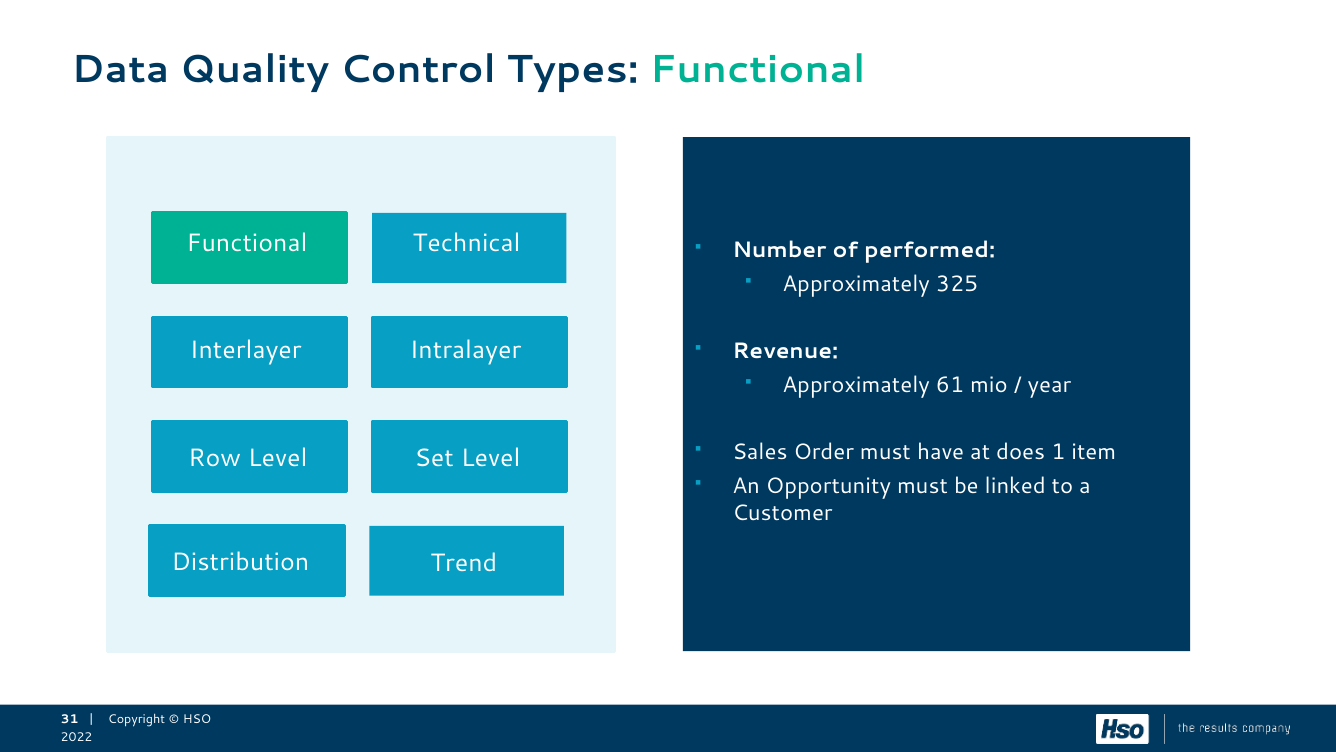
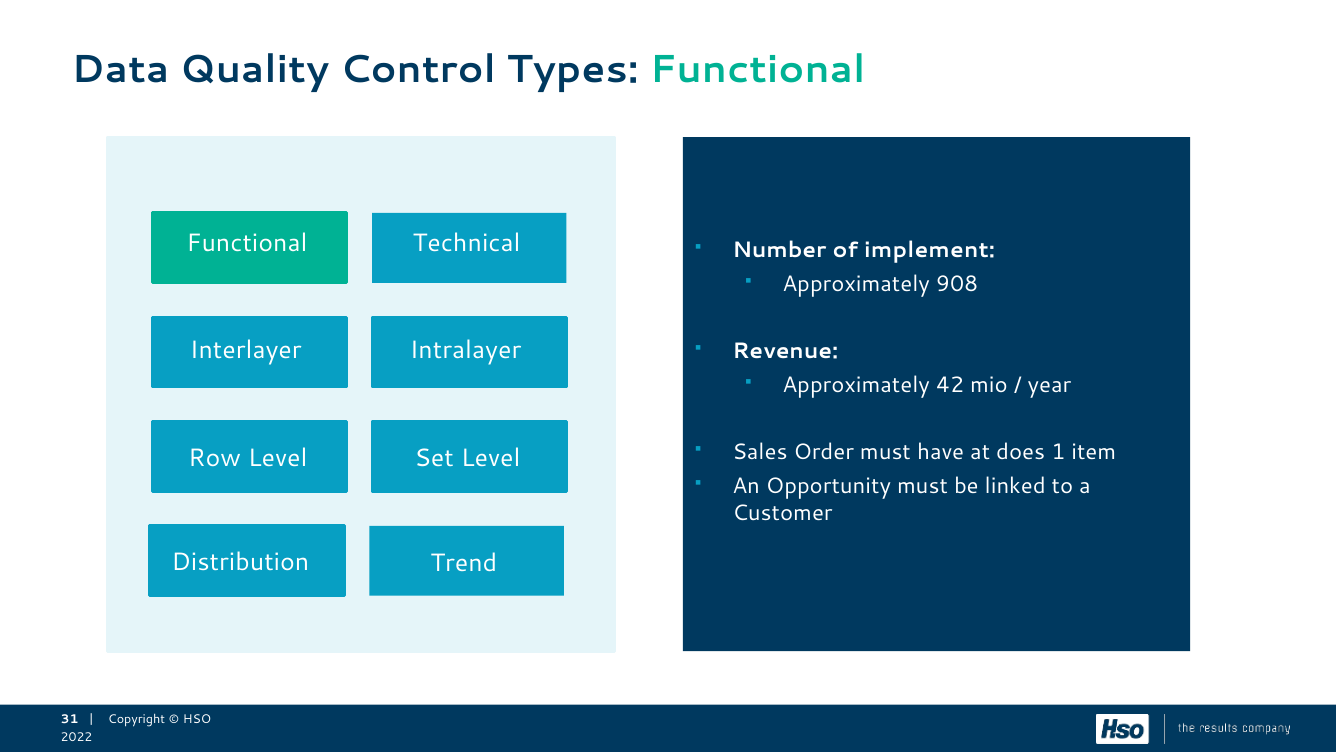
performed: performed -> implement
325: 325 -> 908
61: 61 -> 42
